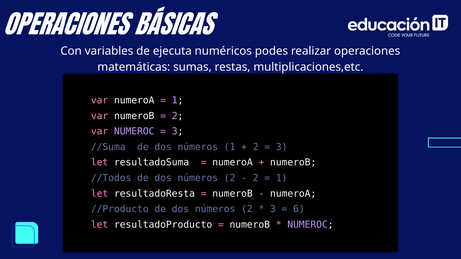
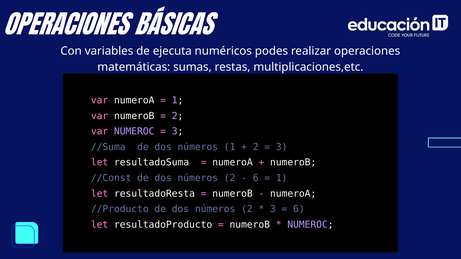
//Todos: //Todos -> //Const
2 at (256, 178): 2 -> 6
